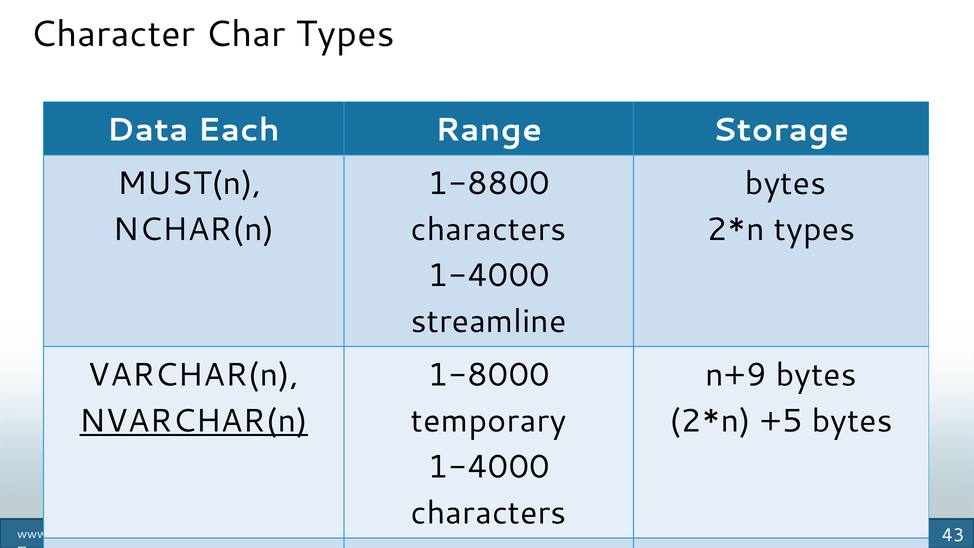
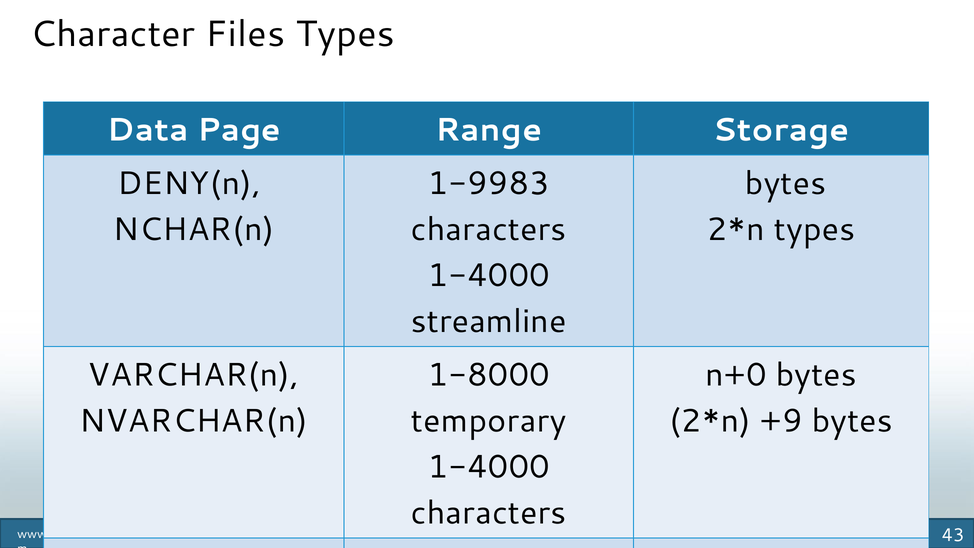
Char: Char -> Files
Each: Each -> Page
MUST(n: MUST(n -> DENY(n
1-8800: 1-8800 -> 1-9983
n+9: n+9 -> n+0
NVARCHAR(n underline: present -> none
+5: +5 -> +9
